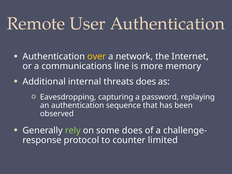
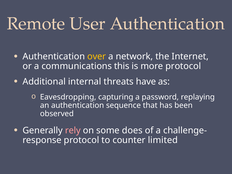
line: line -> this
more memory: memory -> protocol
threats does: does -> have
rely colour: light green -> pink
